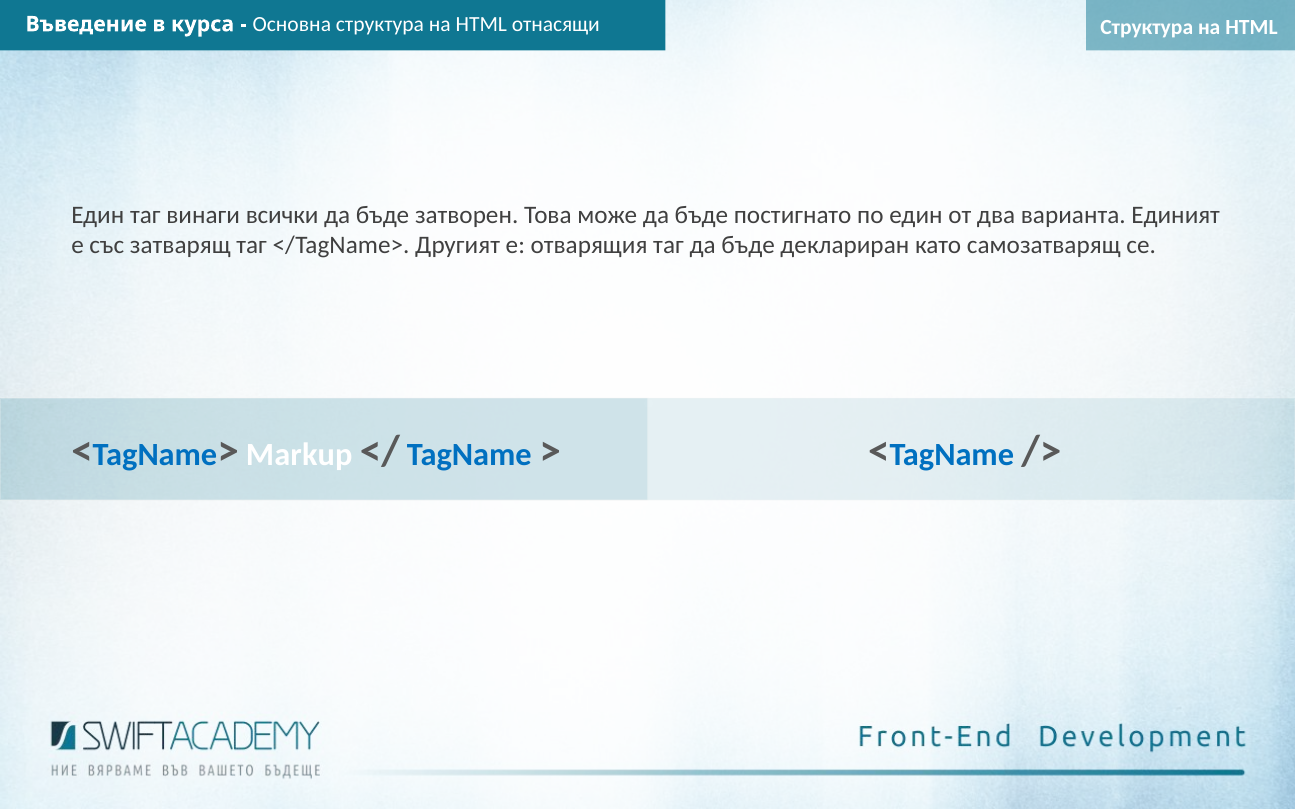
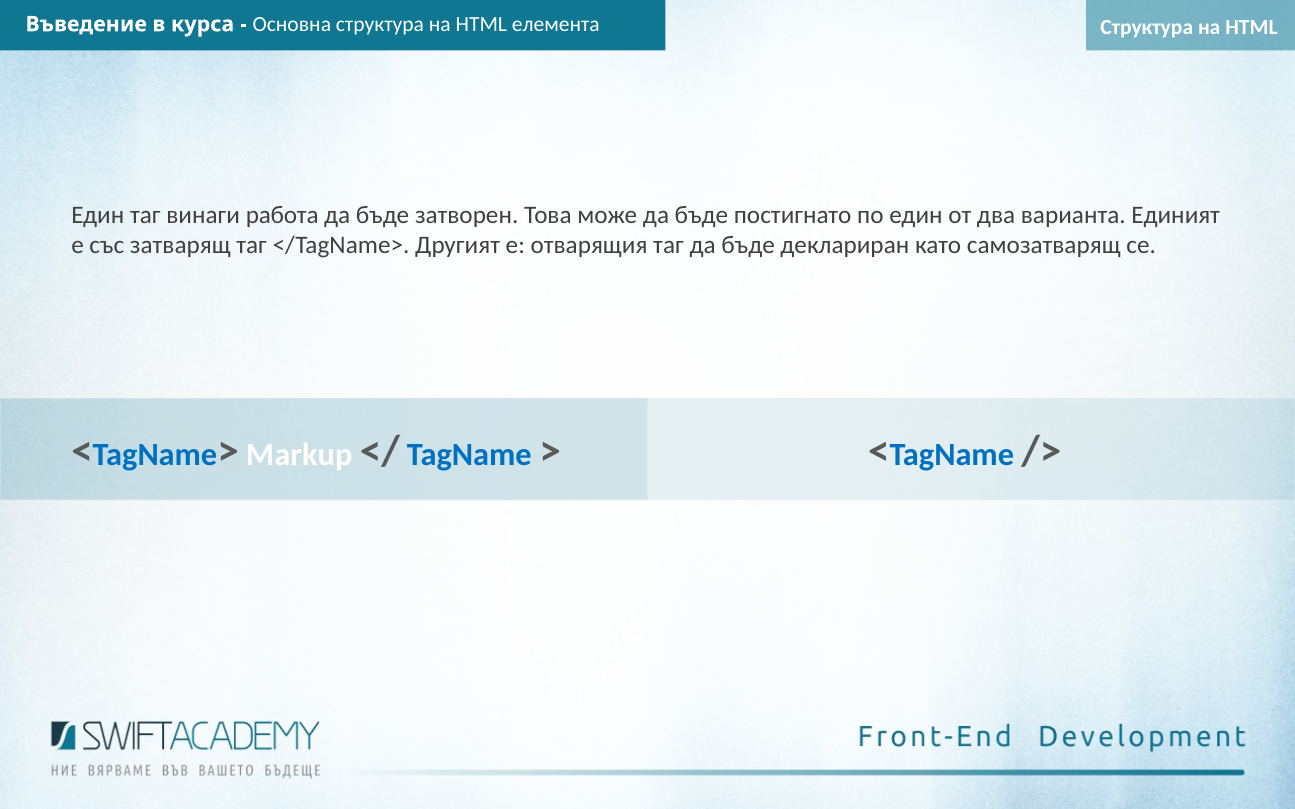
отнасящи: отнасящи -> елемента
всички: всички -> работа
